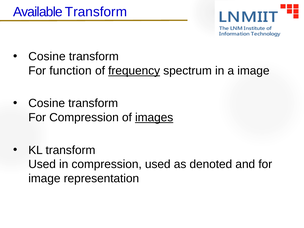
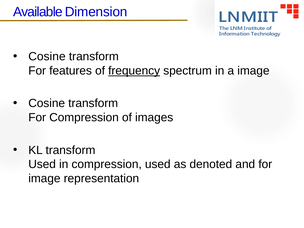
Available Transform: Transform -> Dimension
function: function -> features
images underline: present -> none
